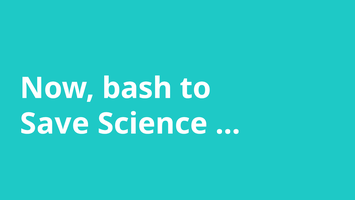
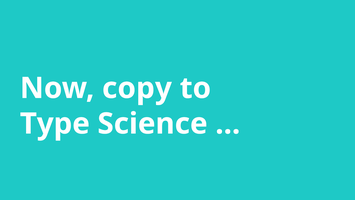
bash: bash -> copy
Save: Save -> Type
